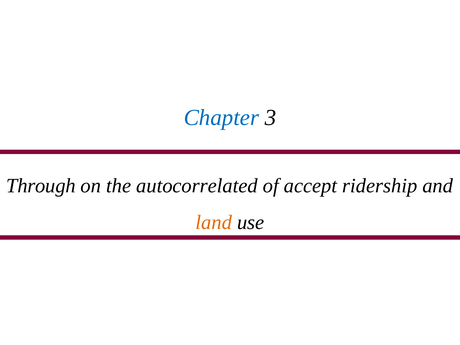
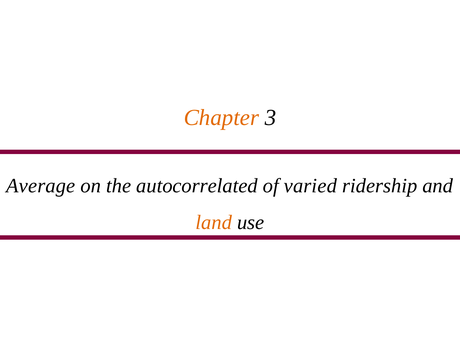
Chapter colour: blue -> orange
Through: Through -> Average
accept: accept -> varied
